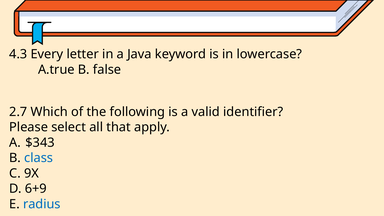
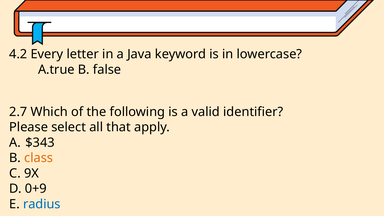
4.3: 4.3 -> 4.2
class colour: blue -> orange
6+9: 6+9 -> 0+9
